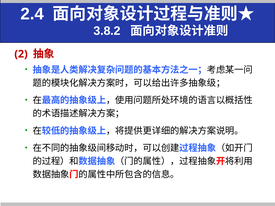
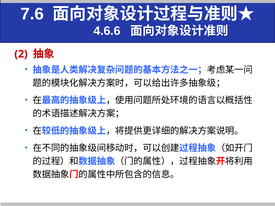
2.4: 2.4 -> 7.6
3.8.2: 3.8.2 -> 4.6.6
